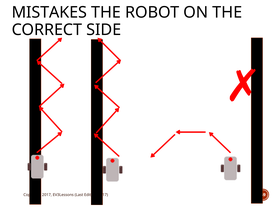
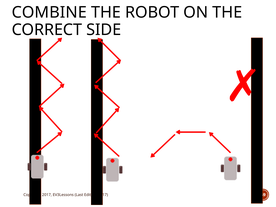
MISTAKES: MISTAKES -> COMBINE
